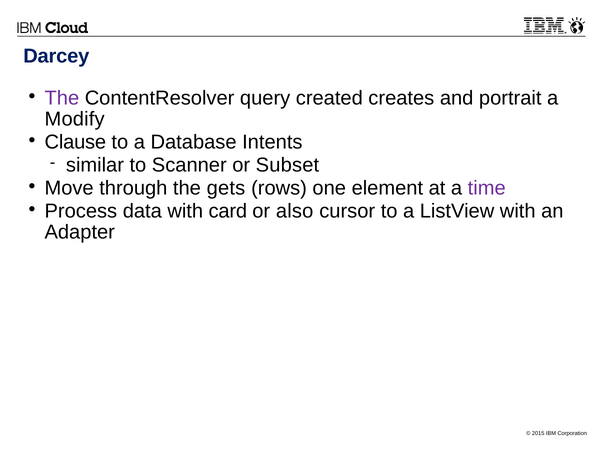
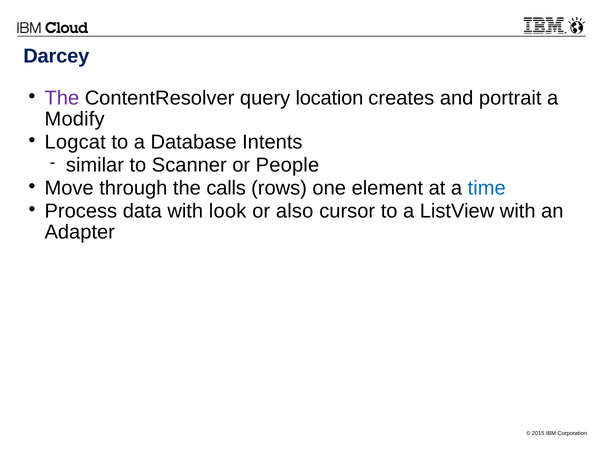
created: created -> location
Clause: Clause -> Logcat
Subset: Subset -> People
gets: gets -> calls
time colour: purple -> blue
card: card -> look
